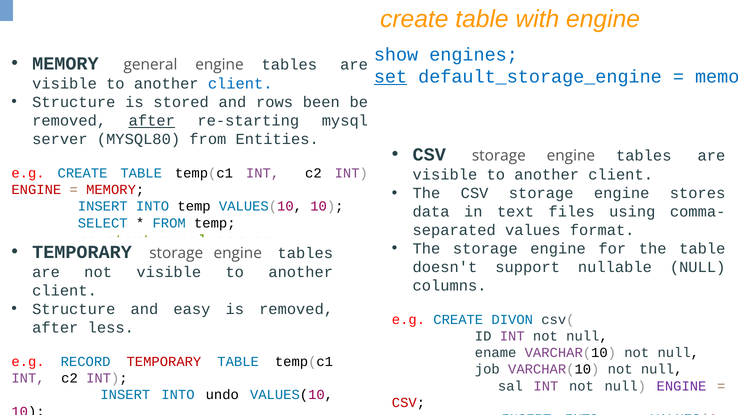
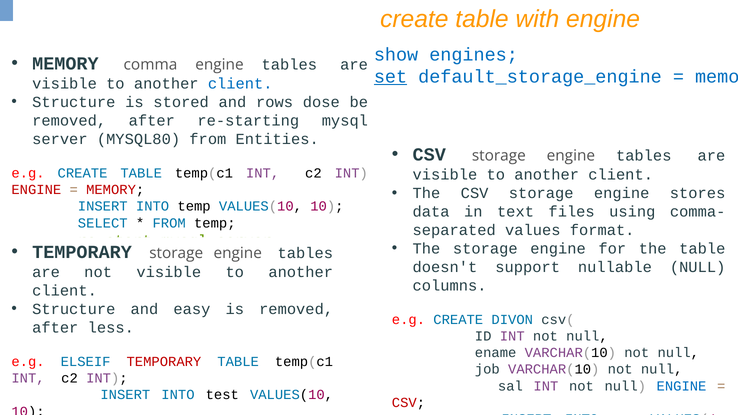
general: general -> comma
been: been -> dose
after at (152, 121) underline: present -> none
RECORD: RECORD -> ELSEIF
ENGINE at (682, 386) colour: purple -> blue
undo: undo -> test
